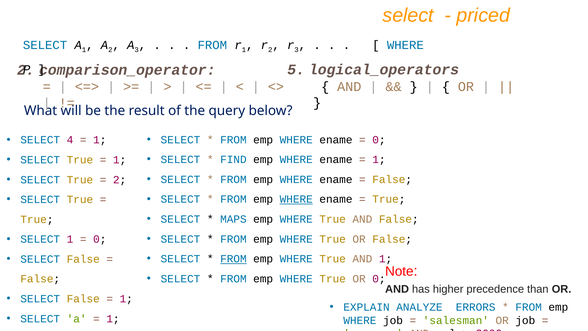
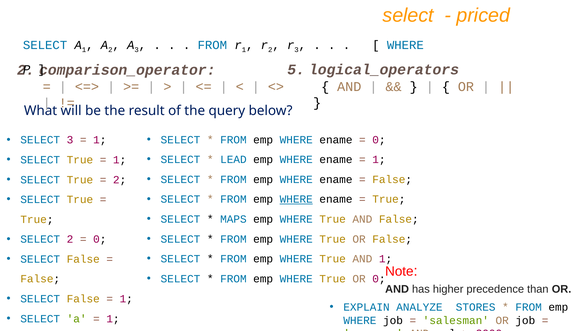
SELECT 4: 4 -> 3
FIND: FIND -> LEAD
SELECT 1: 1 -> 2
FROM at (233, 259) underline: present -> none
ERRORS: ERRORS -> STORES
